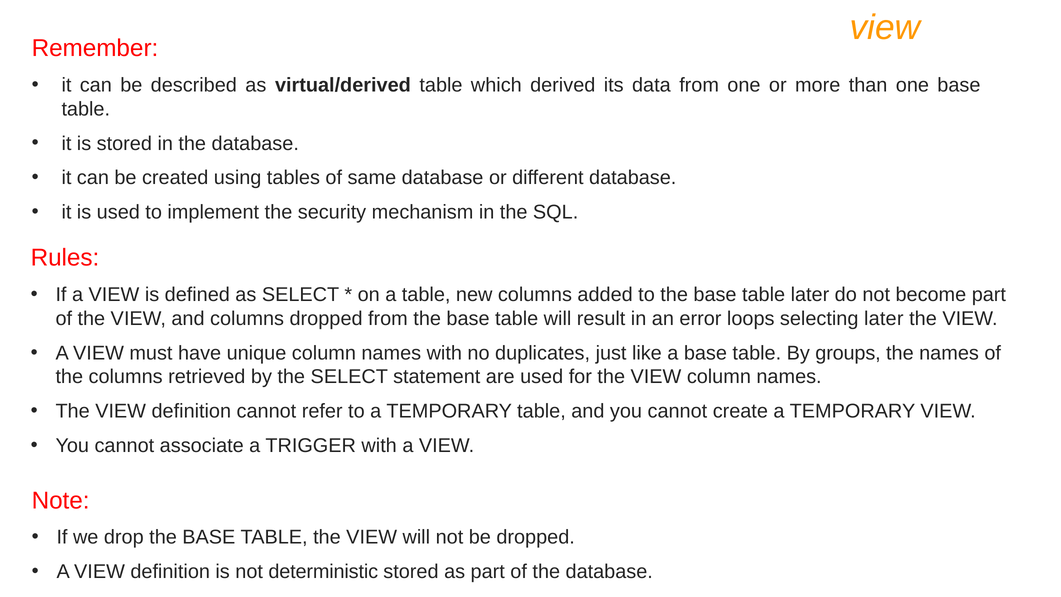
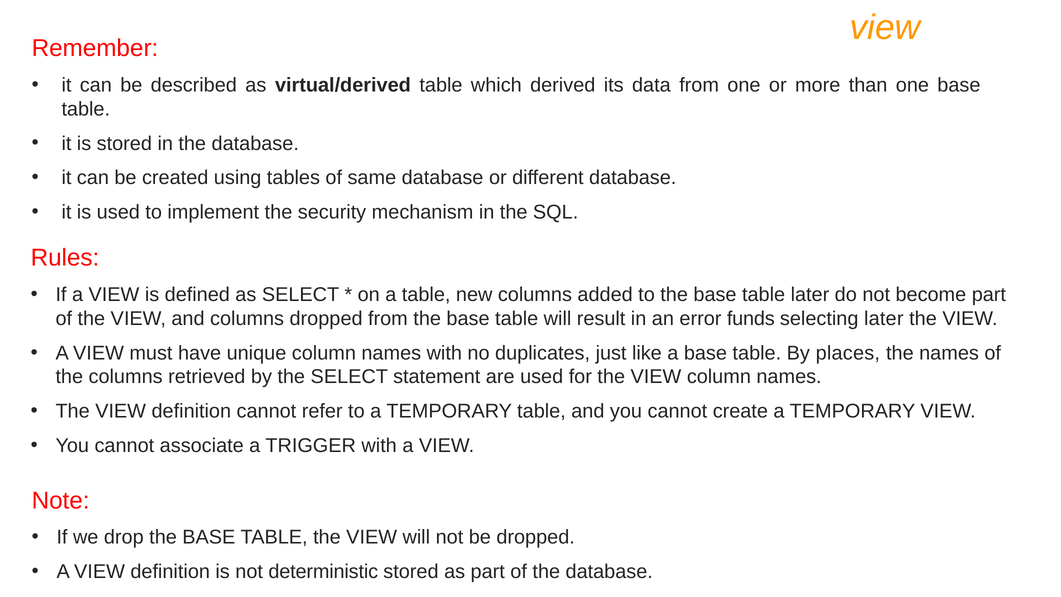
loops: loops -> funds
groups: groups -> places
